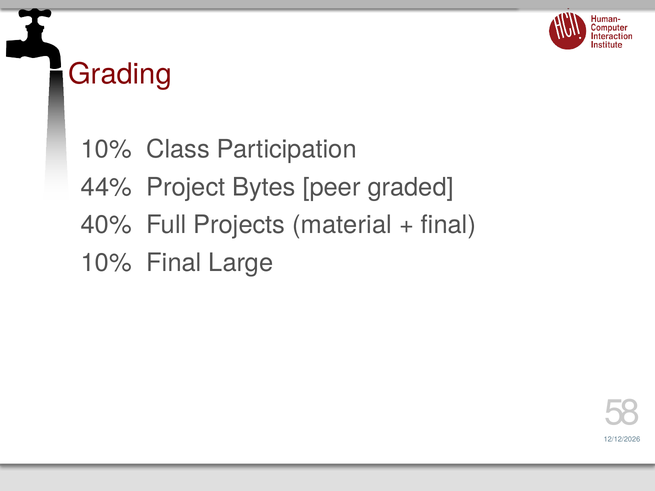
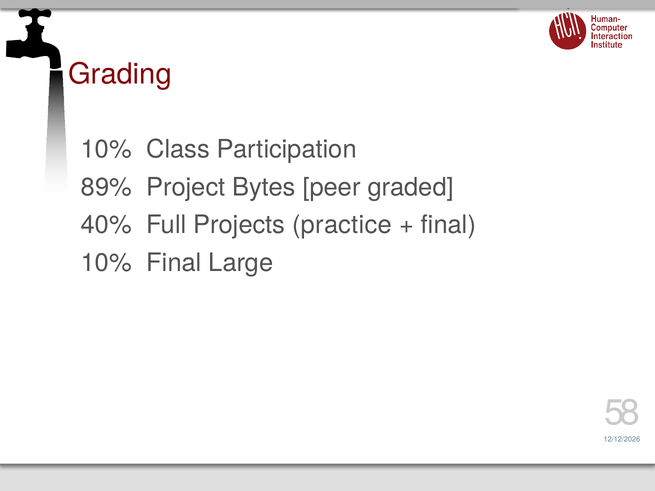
44%: 44% -> 89%
material: material -> practice
